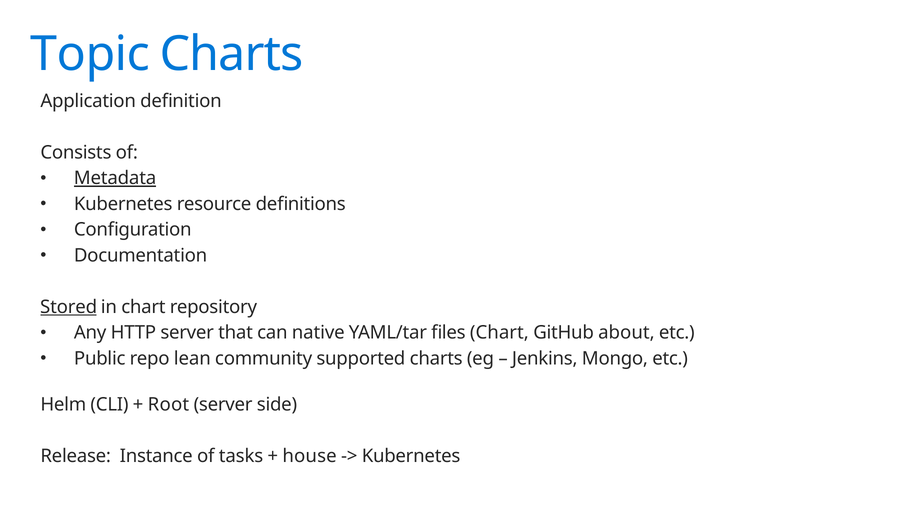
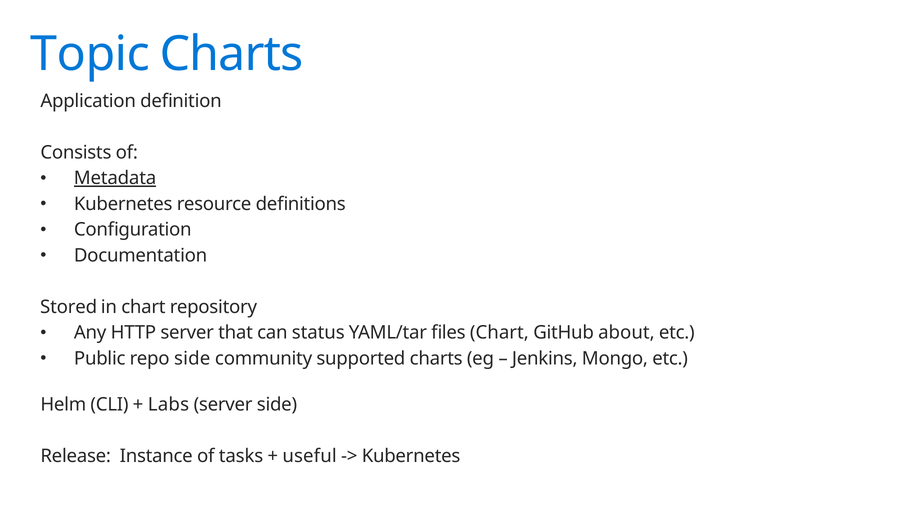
Stored underline: present -> none
native: native -> status
repo lean: lean -> side
Root: Root -> Labs
house: house -> useful
